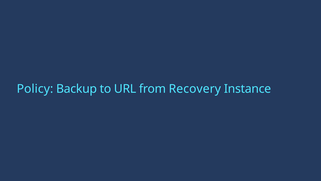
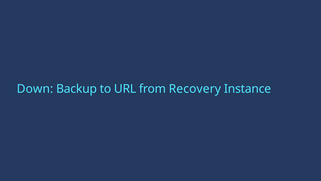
Policy: Policy -> Down
